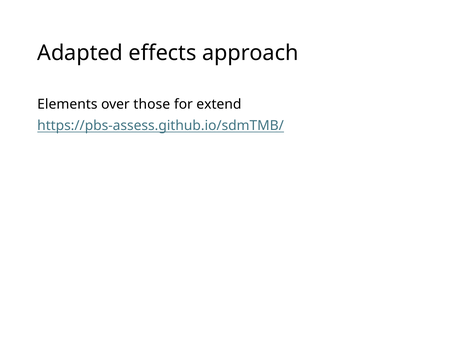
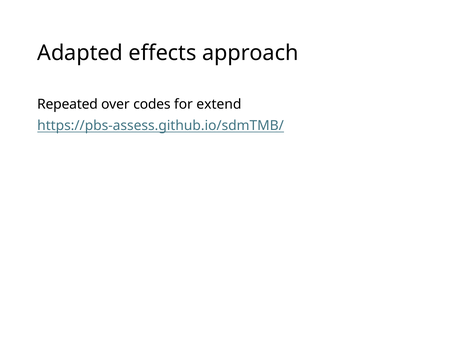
Elements: Elements -> Repeated
those: those -> codes
